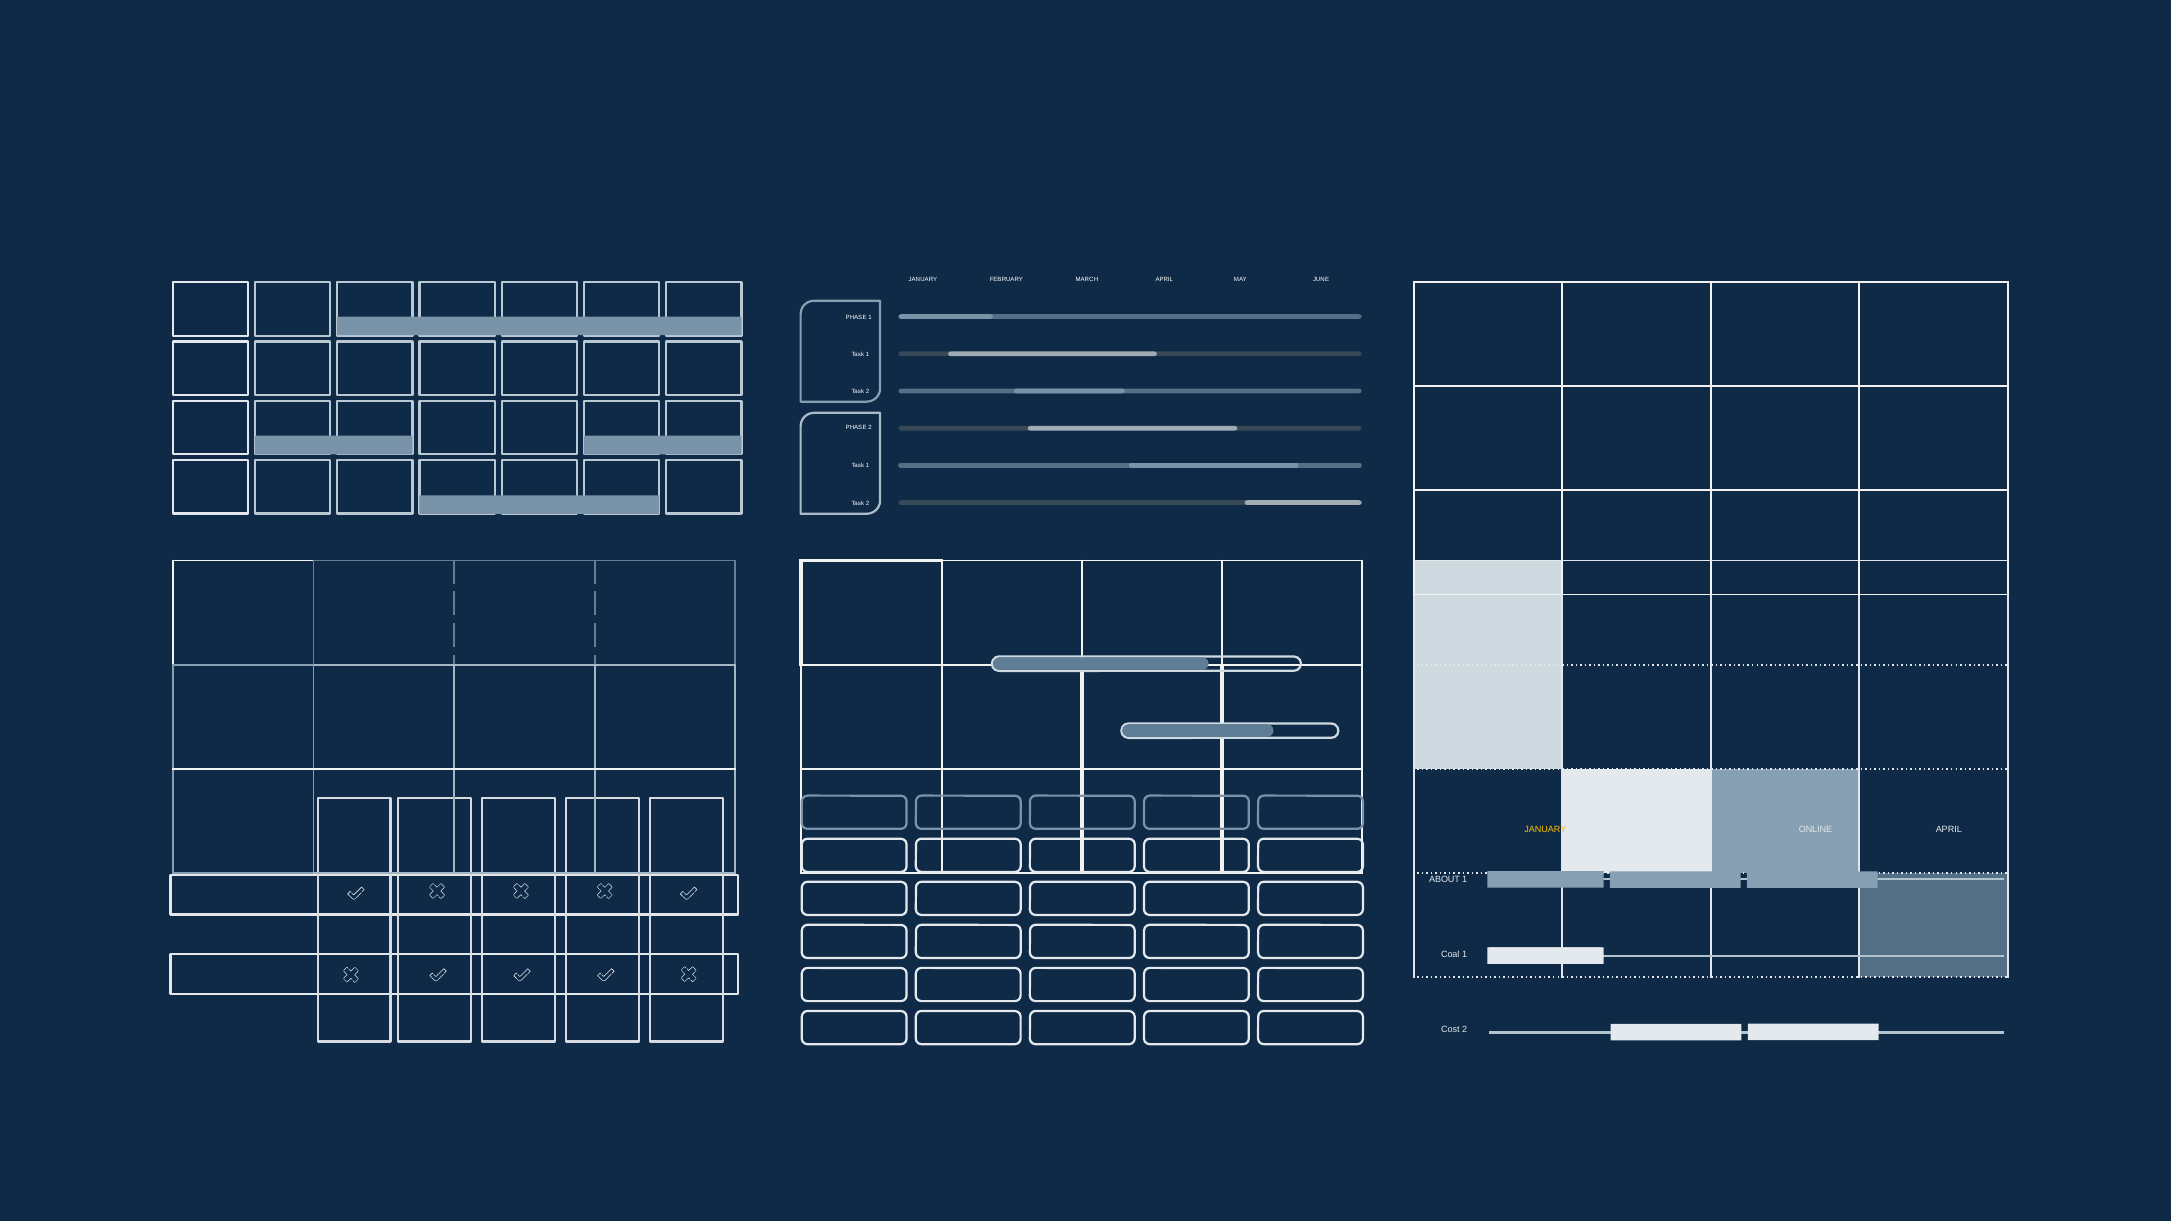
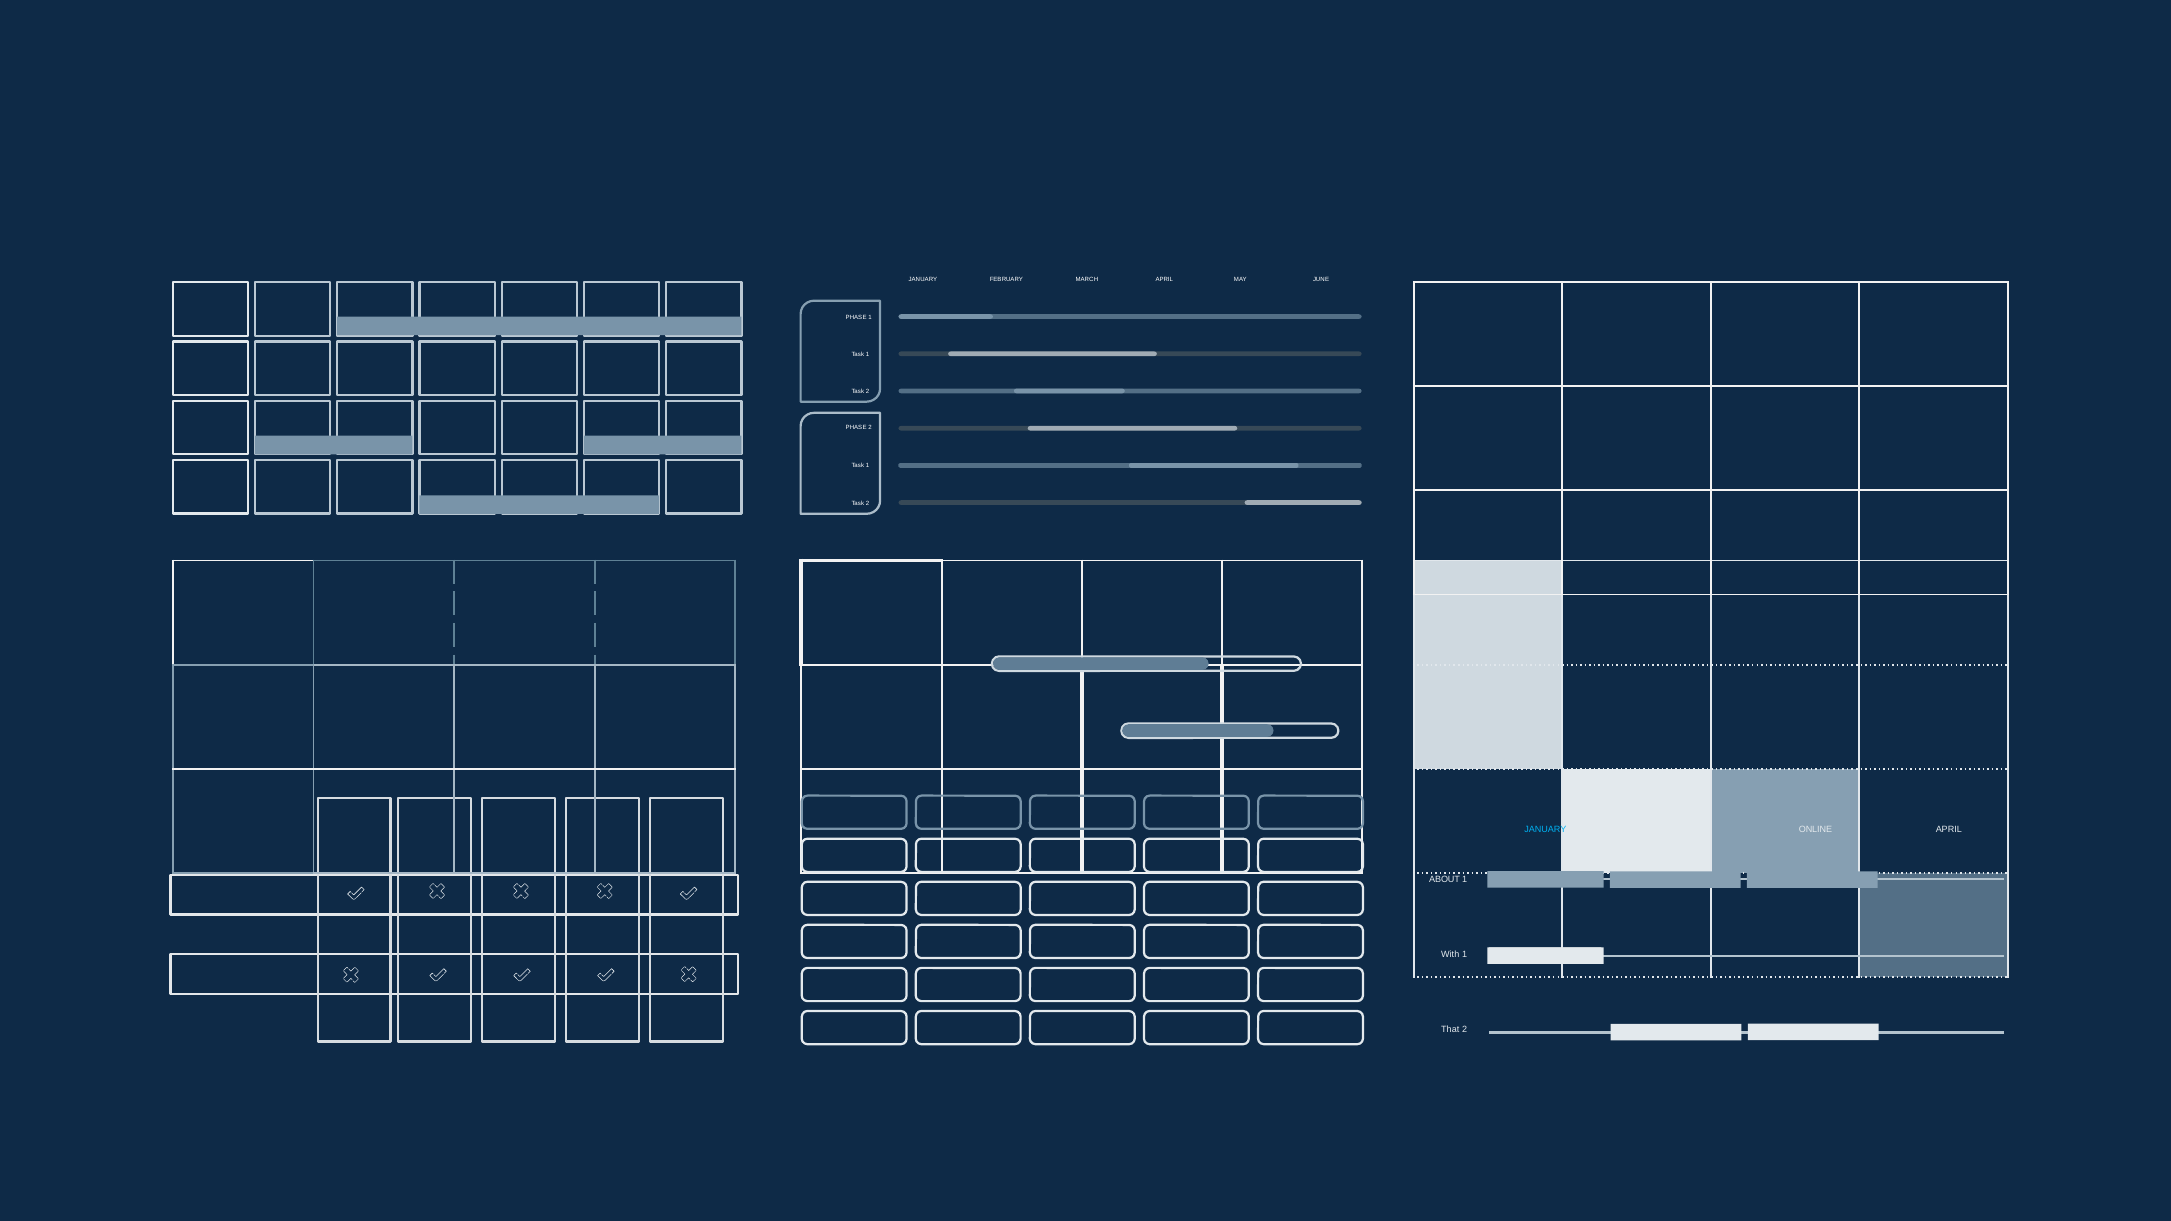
JANUARY at (1545, 830) colour: yellow -> light blue
Coal: Coal -> With
Cost: Cost -> That
